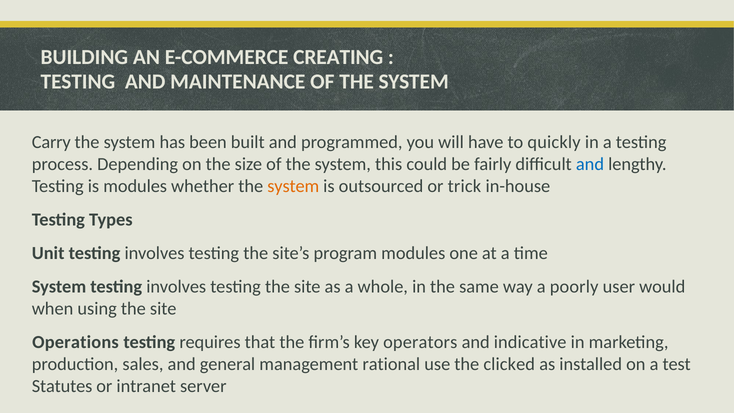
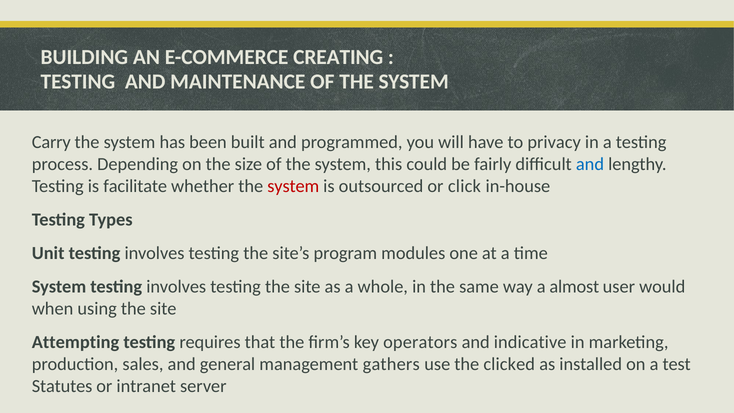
quickly: quickly -> privacy
is modules: modules -> facilitate
system at (293, 186) colour: orange -> red
trick: trick -> click
poorly: poorly -> almost
Operations: Operations -> Attempting
rational: rational -> gathers
